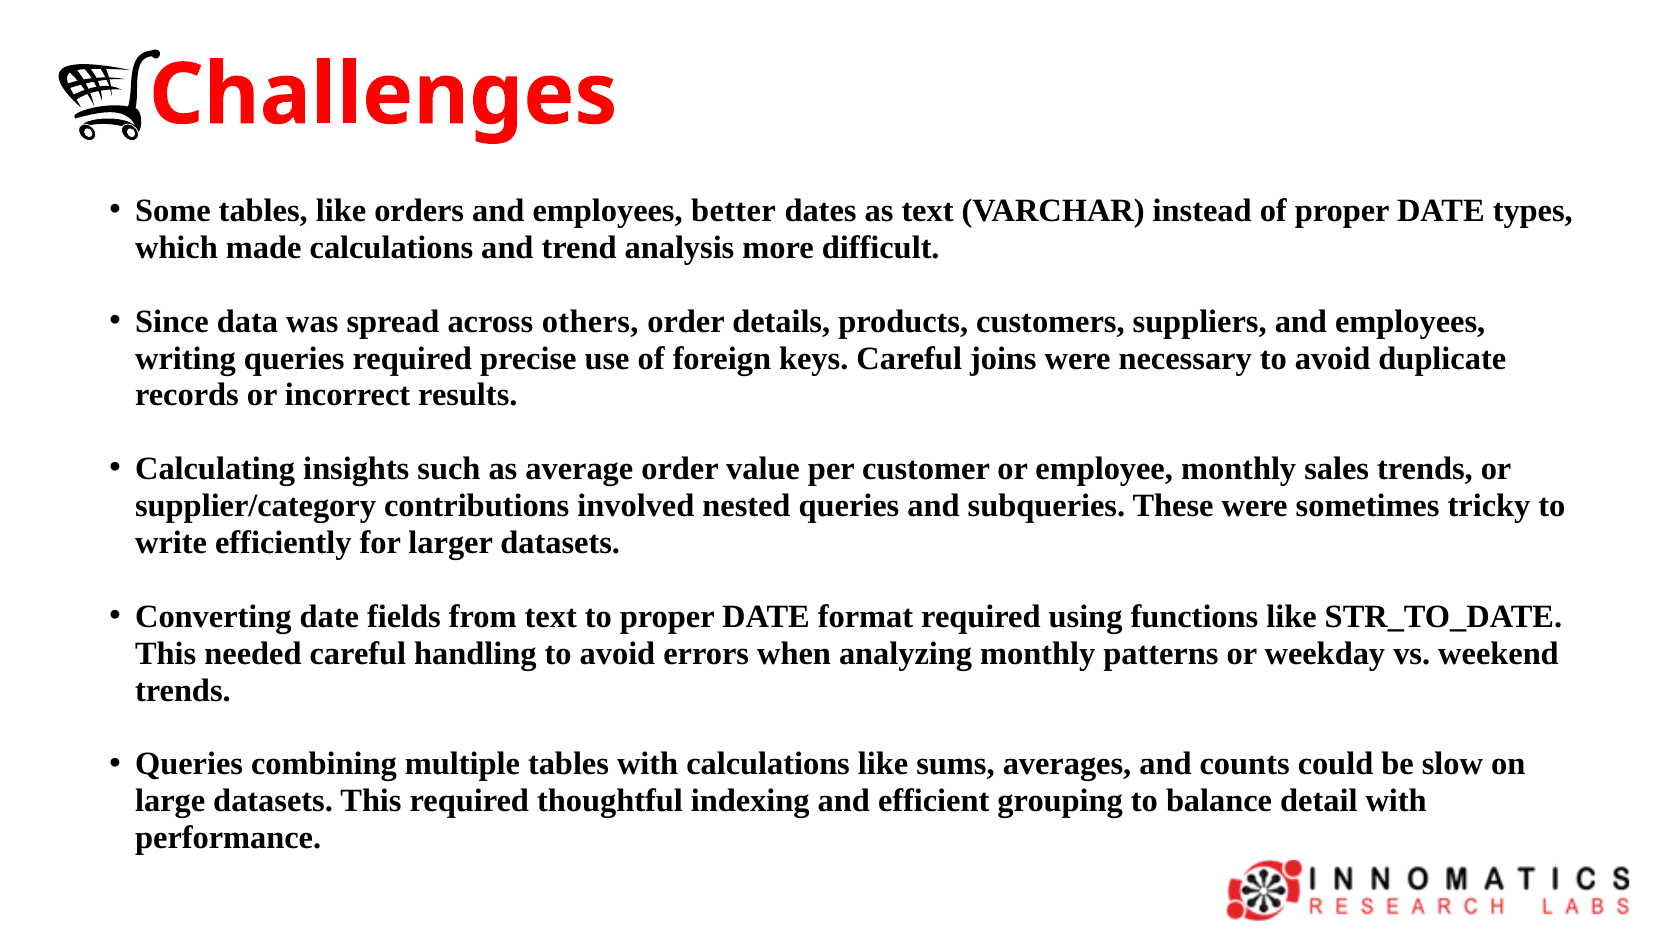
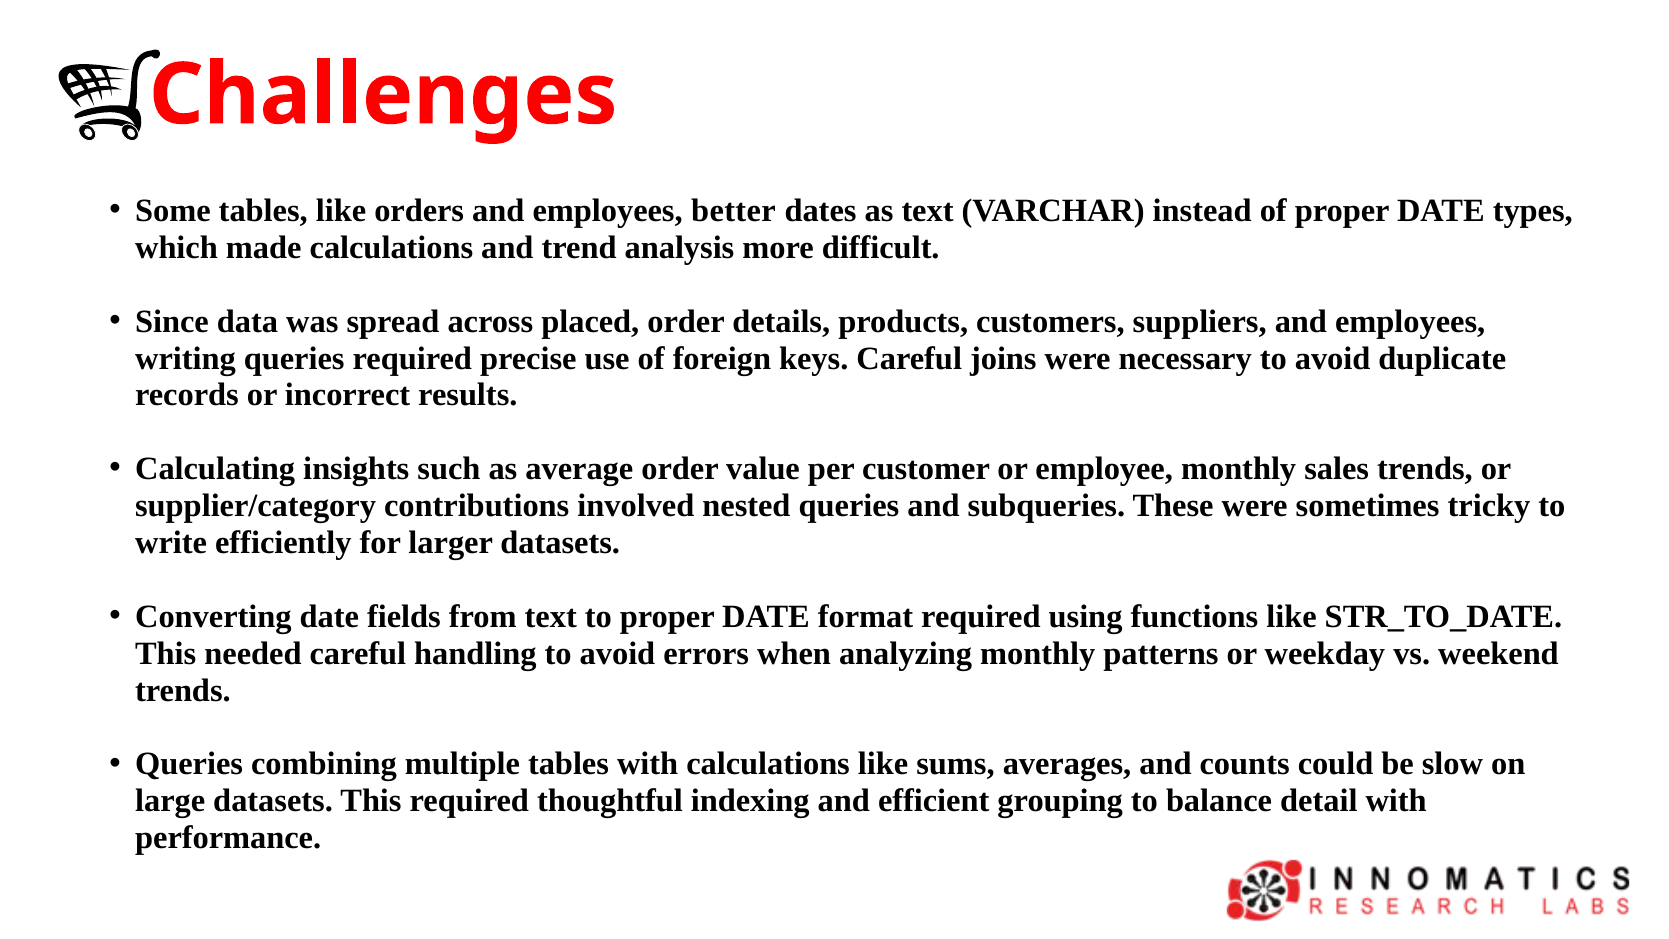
others: others -> placed
